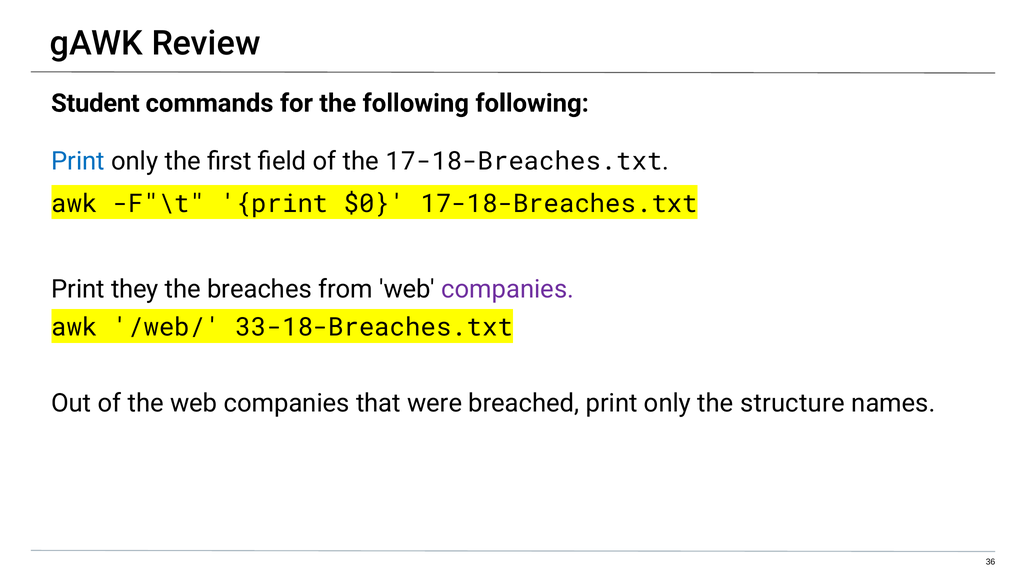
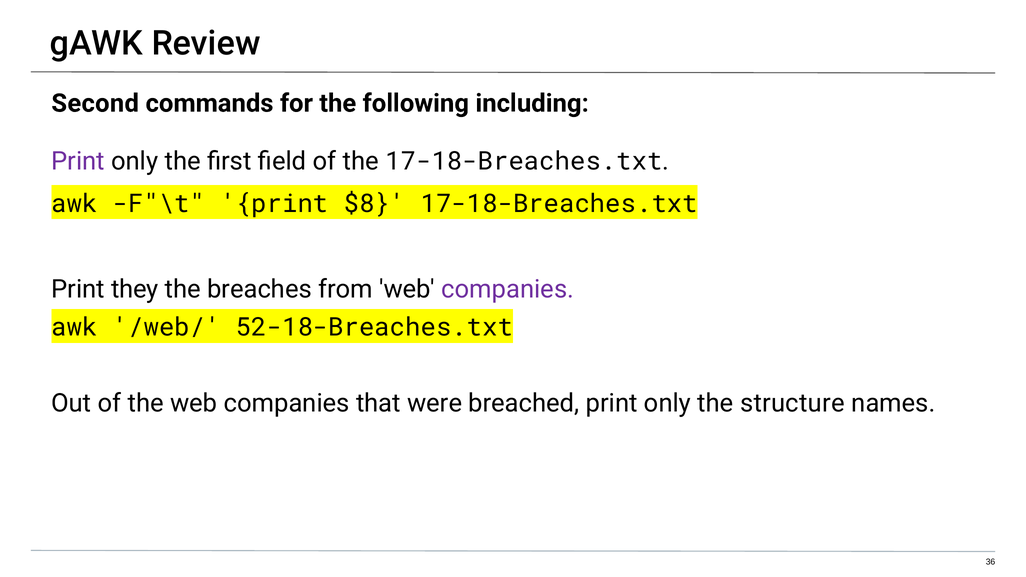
Student: Student -> Second
following following: following -> including
Print at (78, 161) colour: blue -> purple
$0: $0 -> $8
33-18-Breaches.txt: 33-18-Breaches.txt -> 52-18-Breaches.txt
